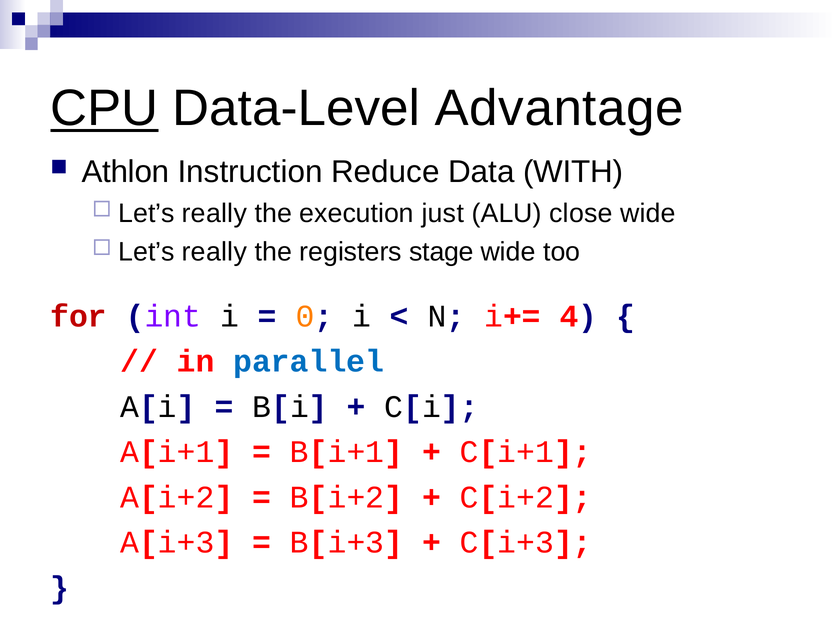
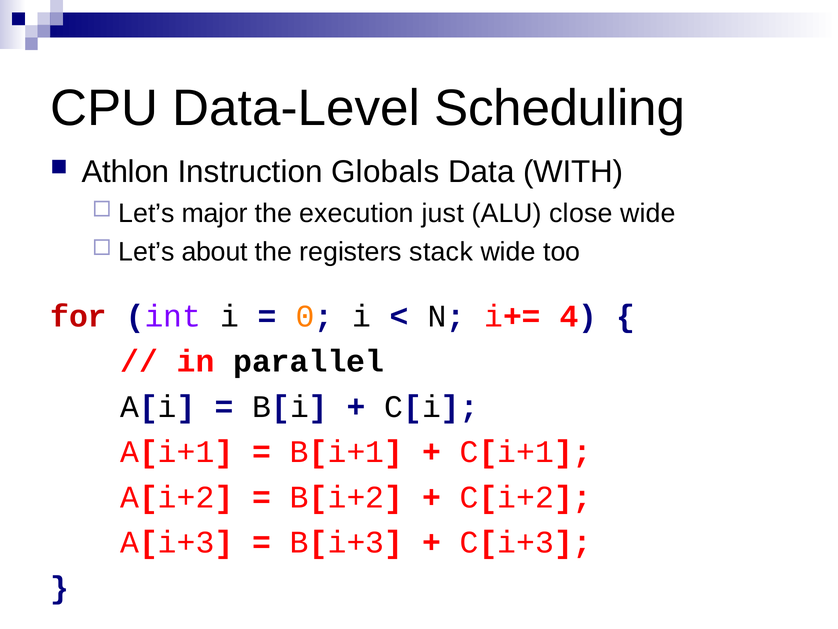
CPU underline: present -> none
Advantage: Advantage -> Scheduling
Reduce: Reduce -> Globals
really at (214, 213): really -> major
really at (214, 252): really -> about
stage: stage -> stack
parallel colour: blue -> black
